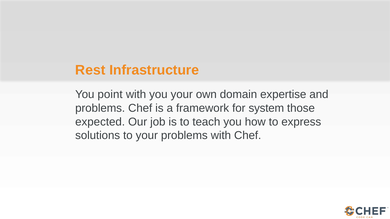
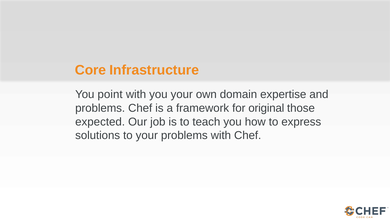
Rest: Rest -> Core
system: system -> original
